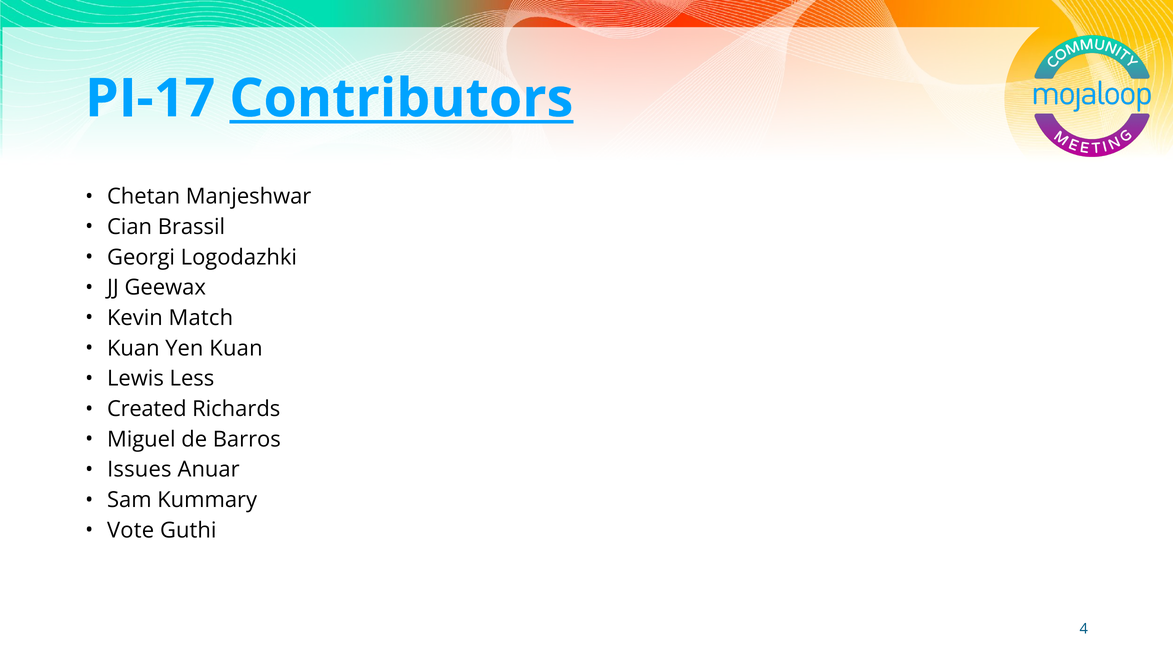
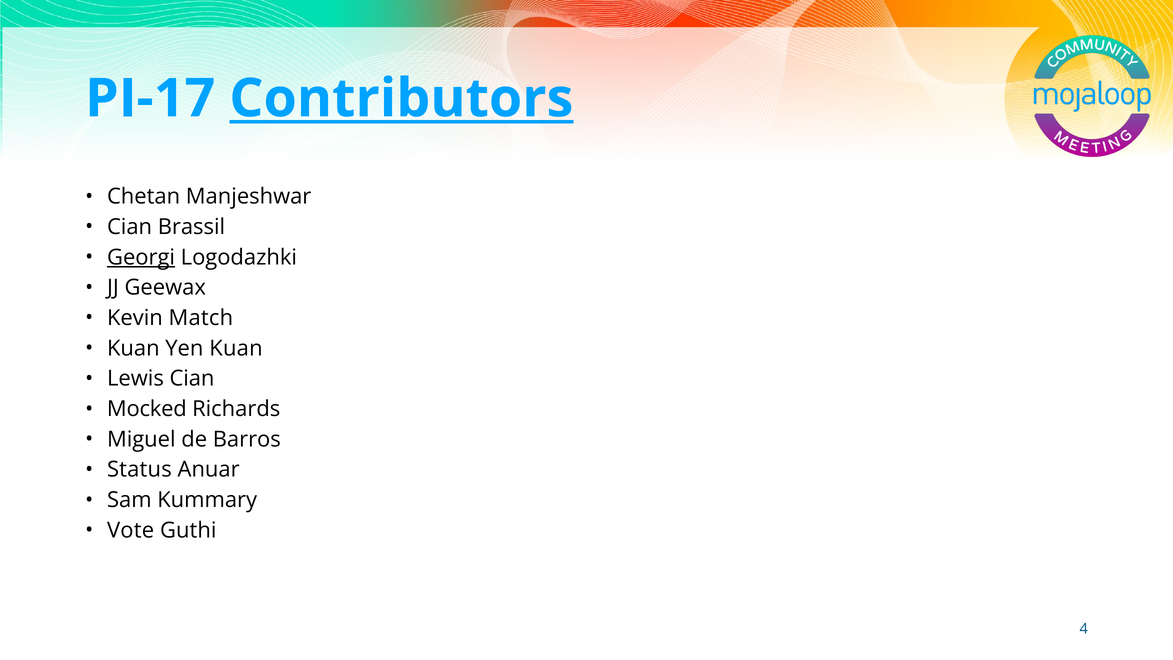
Georgi underline: none -> present
Lewis Less: Less -> Cian
Created: Created -> Mocked
Issues: Issues -> Status
